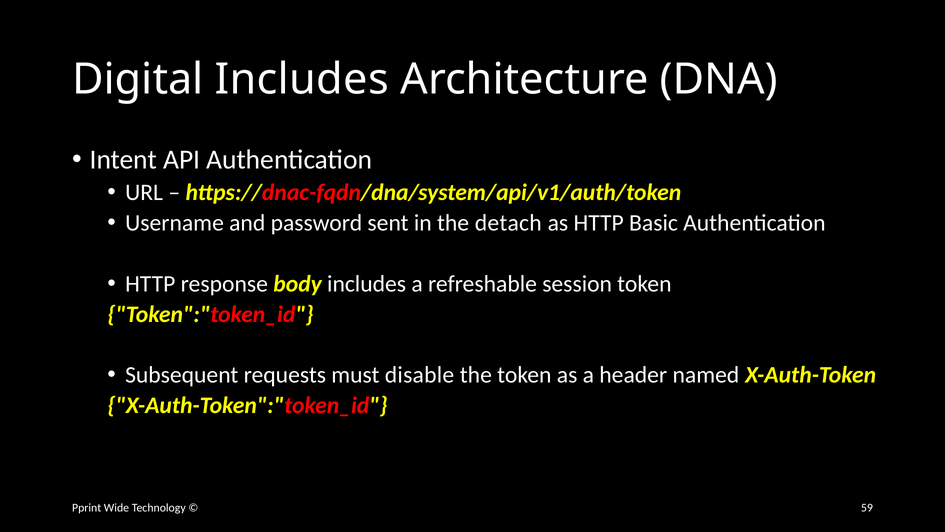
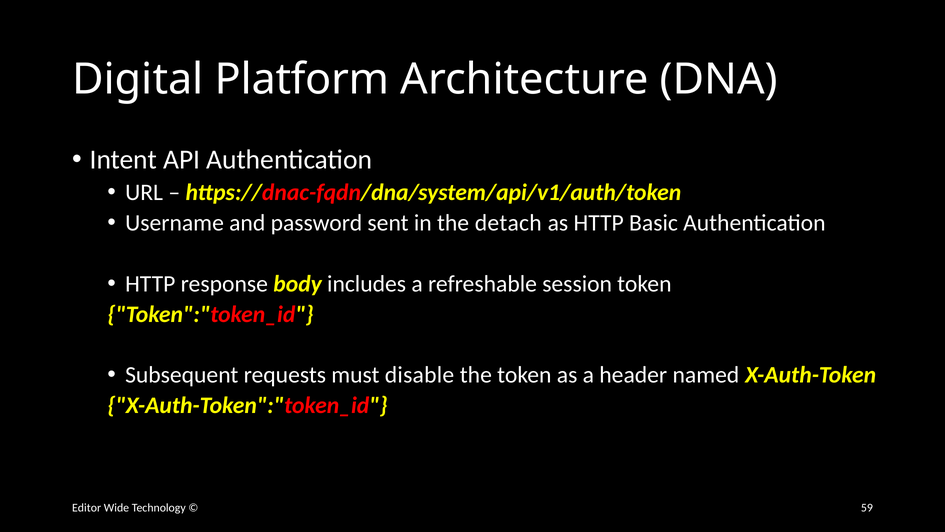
Digital Includes: Includes -> Platform
Pprint: Pprint -> Editor
